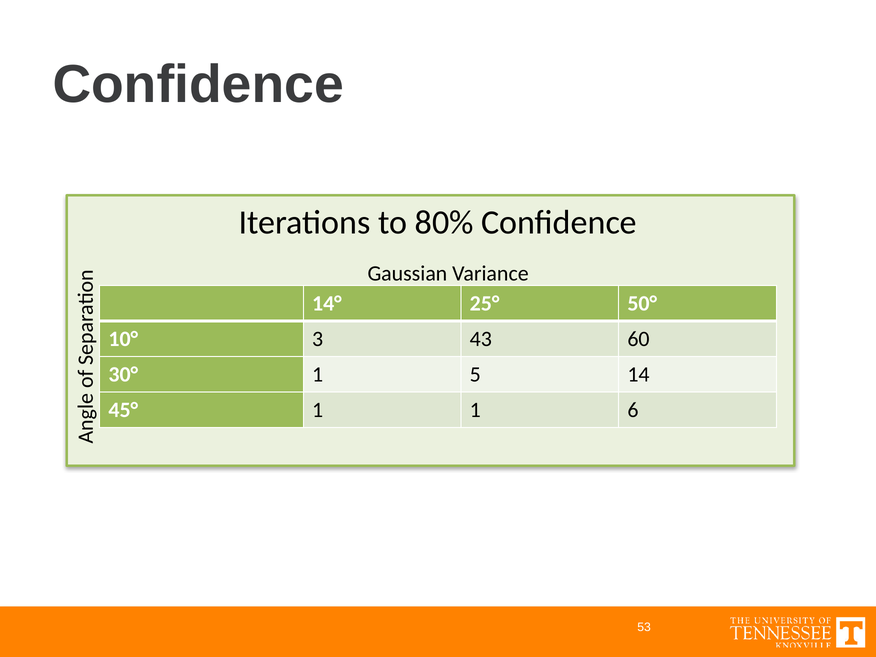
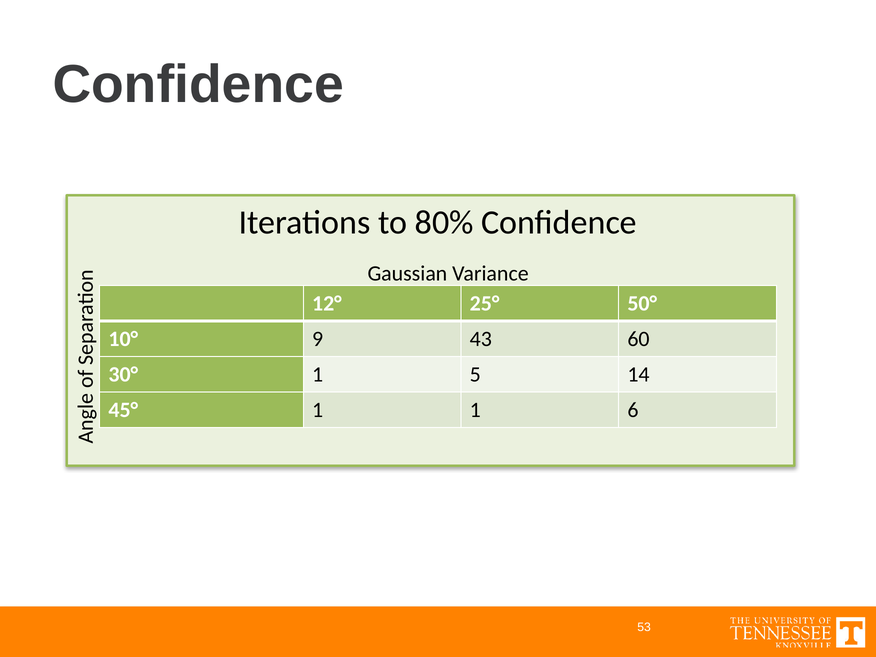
14°: 14° -> 12°
3: 3 -> 9
